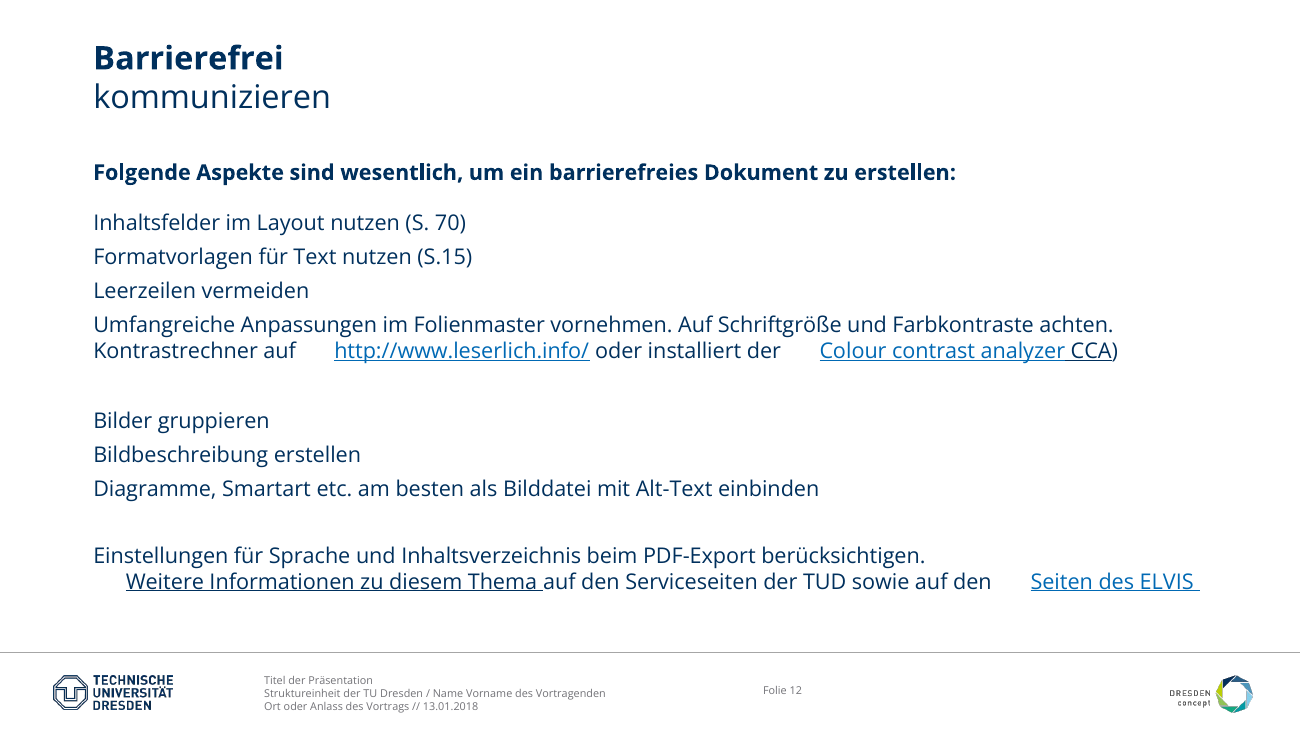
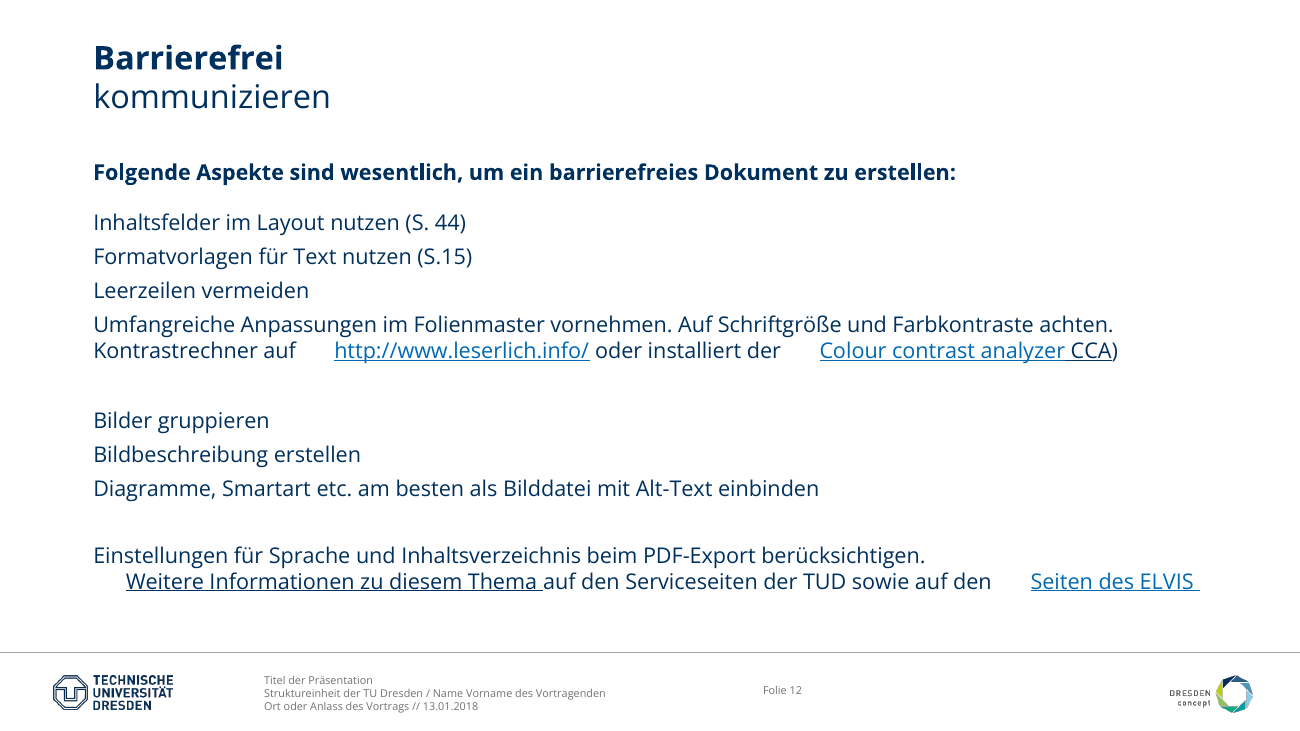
70: 70 -> 44
